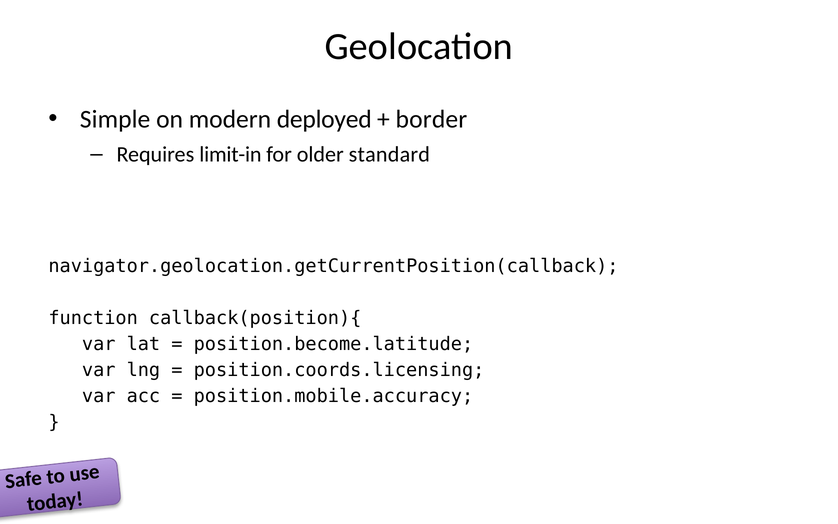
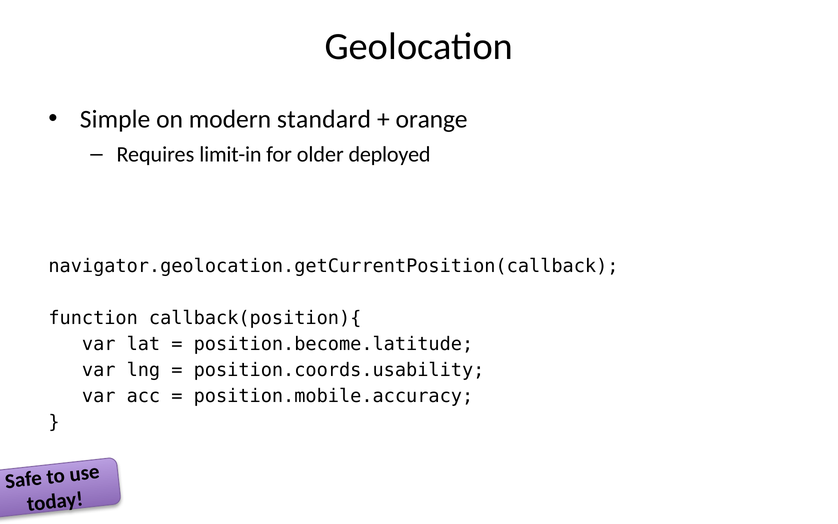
deployed: deployed -> standard
border: border -> orange
standard: standard -> deployed
position.coords.licensing: position.coords.licensing -> position.coords.usability
